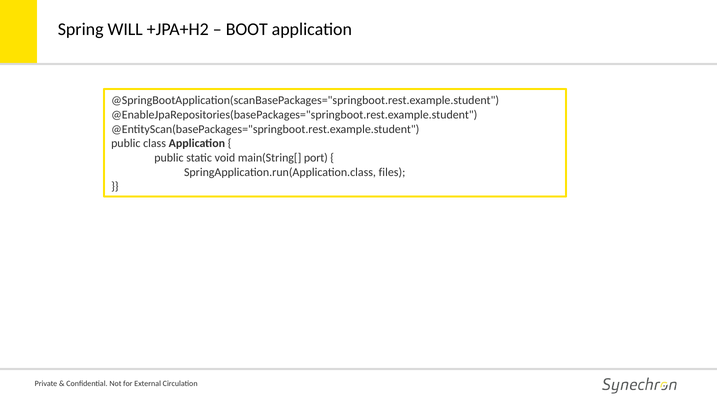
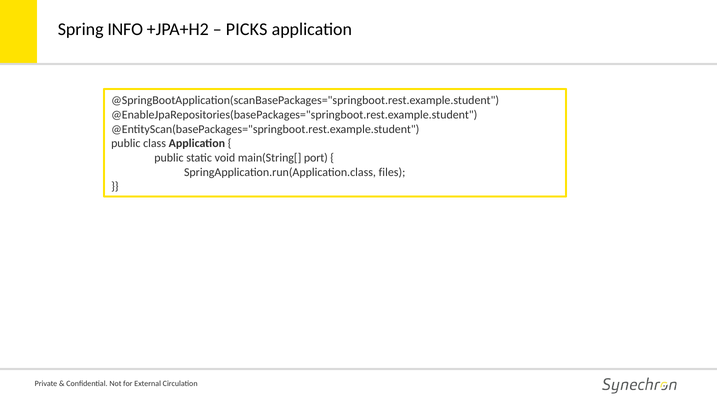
WILL: WILL -> INFO
BOOT: BOOT -> PICKS
